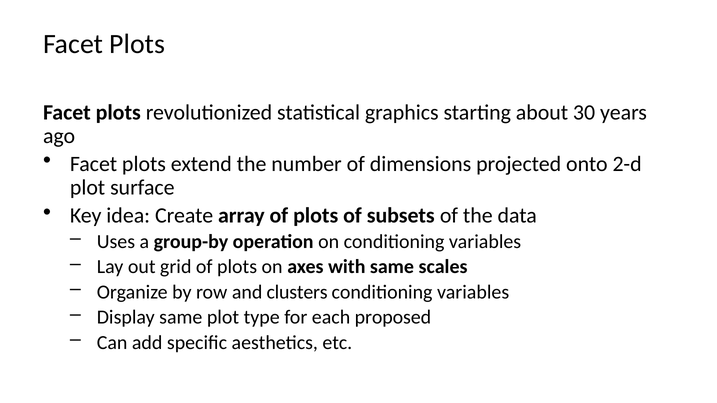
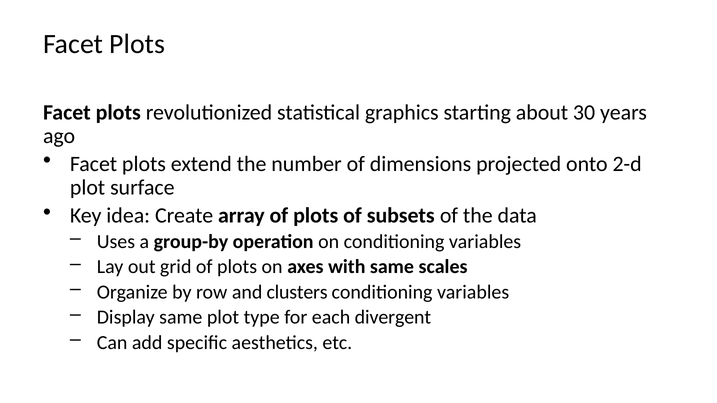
proposed: proposed -> divergent
